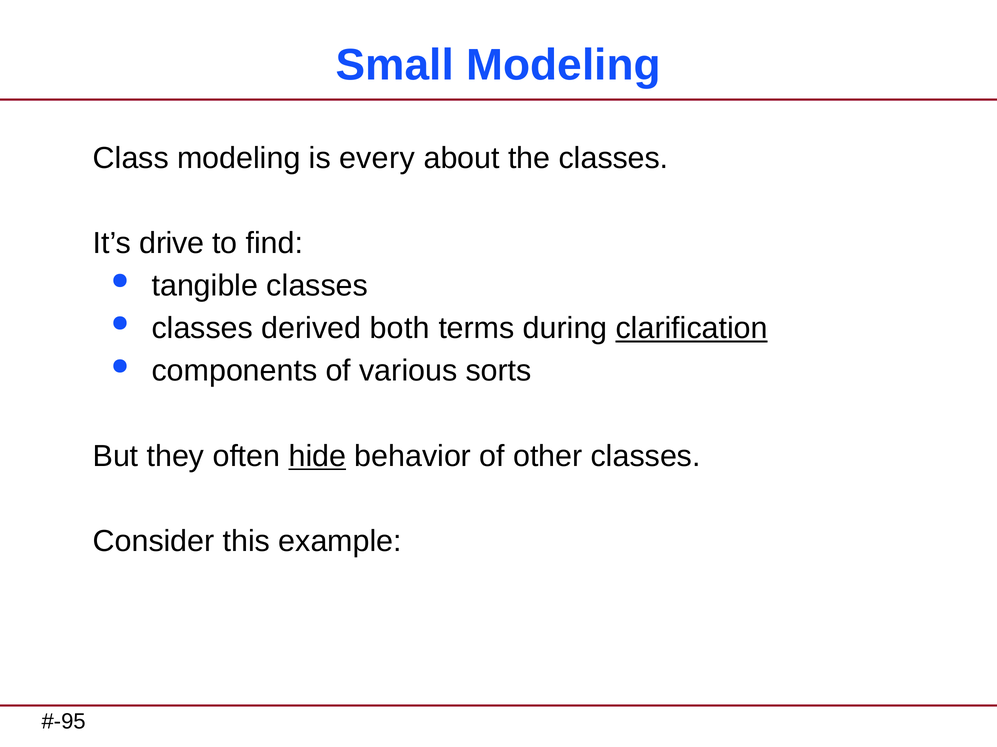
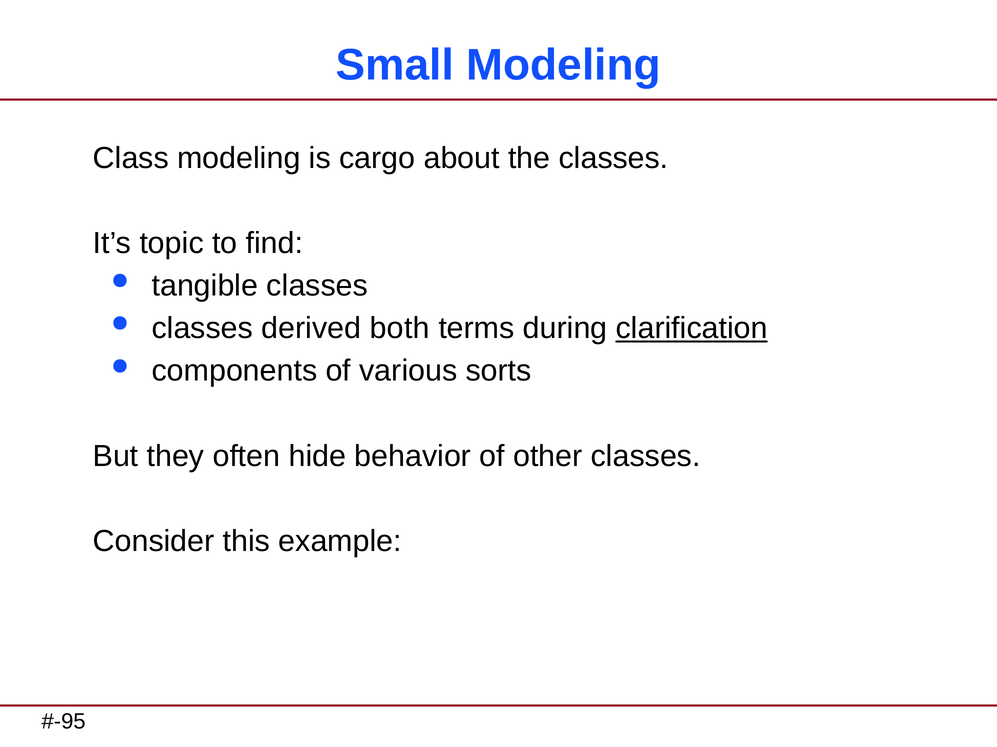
every: every -> cargo
drive: drive -> topic
hide underline: present -> none
